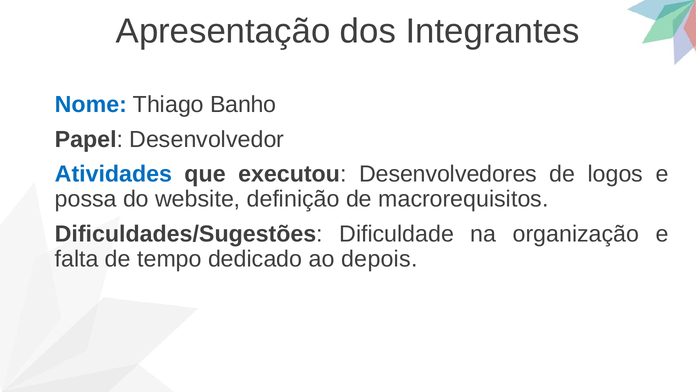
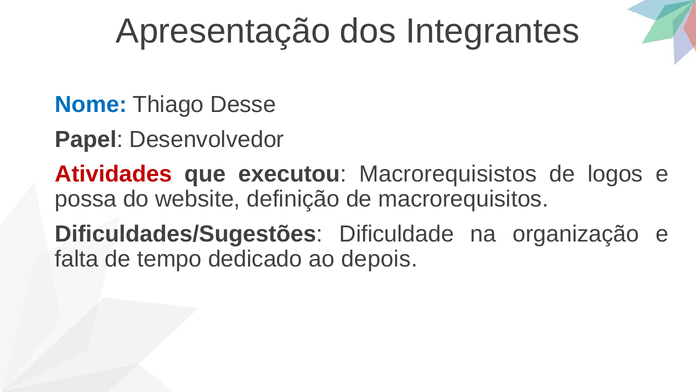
Banho: Banho -> Desse
Atividades colour: blue -> red
Desenvolvedores: Desenvolvedores -> Macrorequisistos
